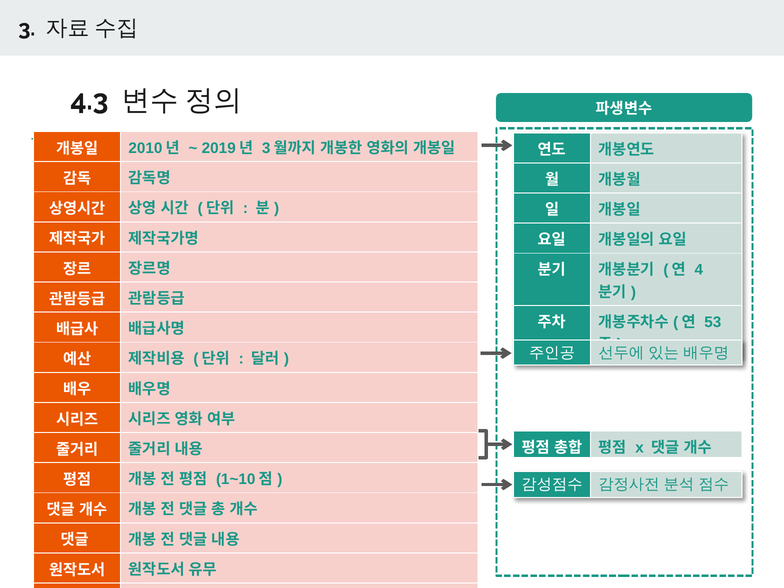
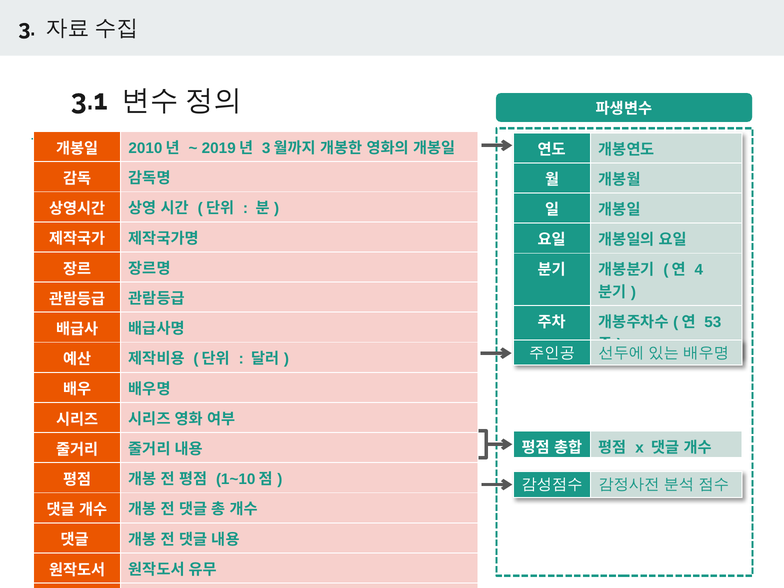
4.3: 4.3 -> 3.1
